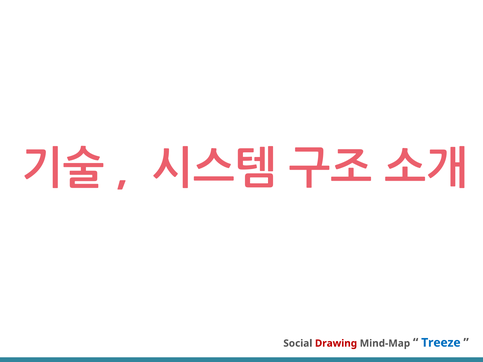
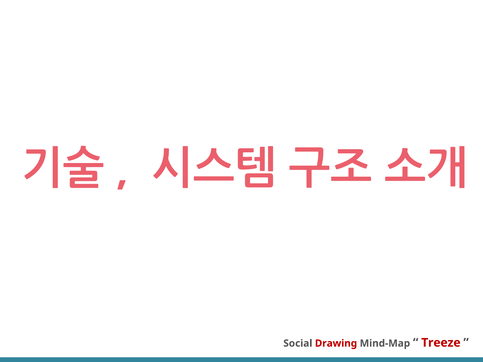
Treeze colour: blue -> red
